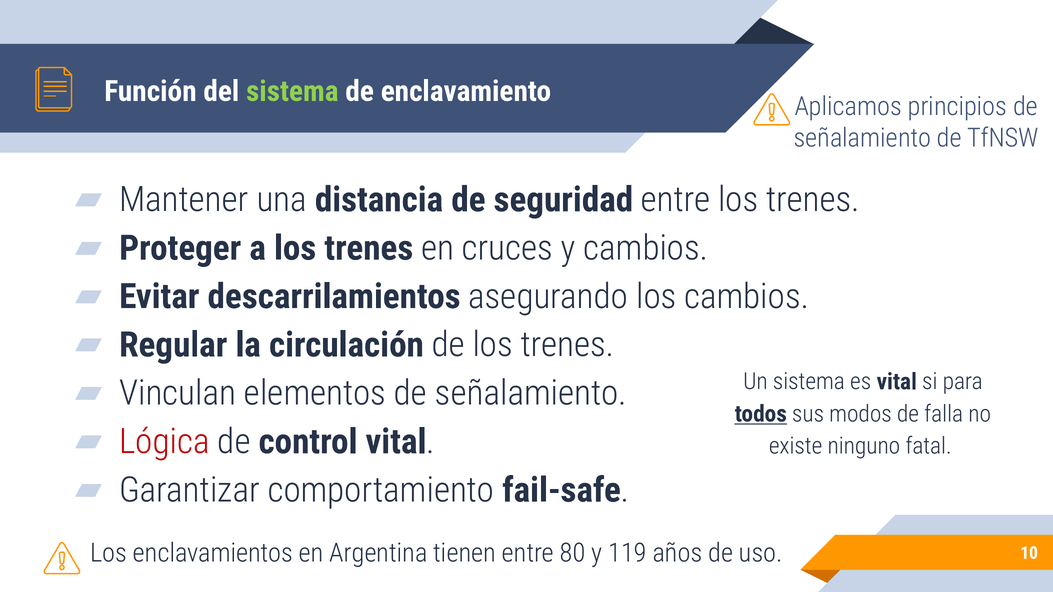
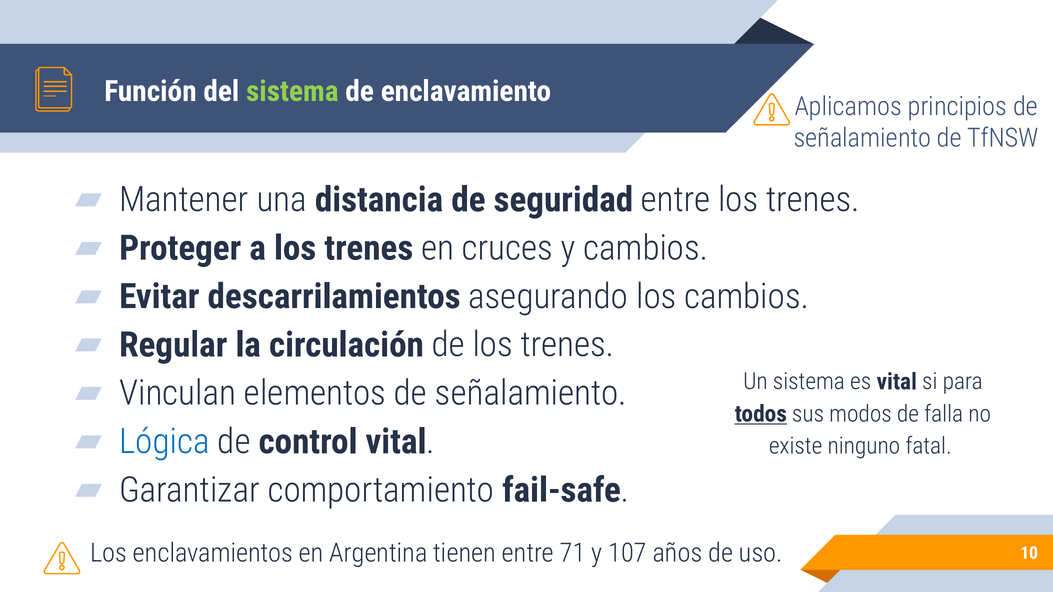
Lógica colour: red -> blue
80: 80 -> 71
119: 119 -> 107
